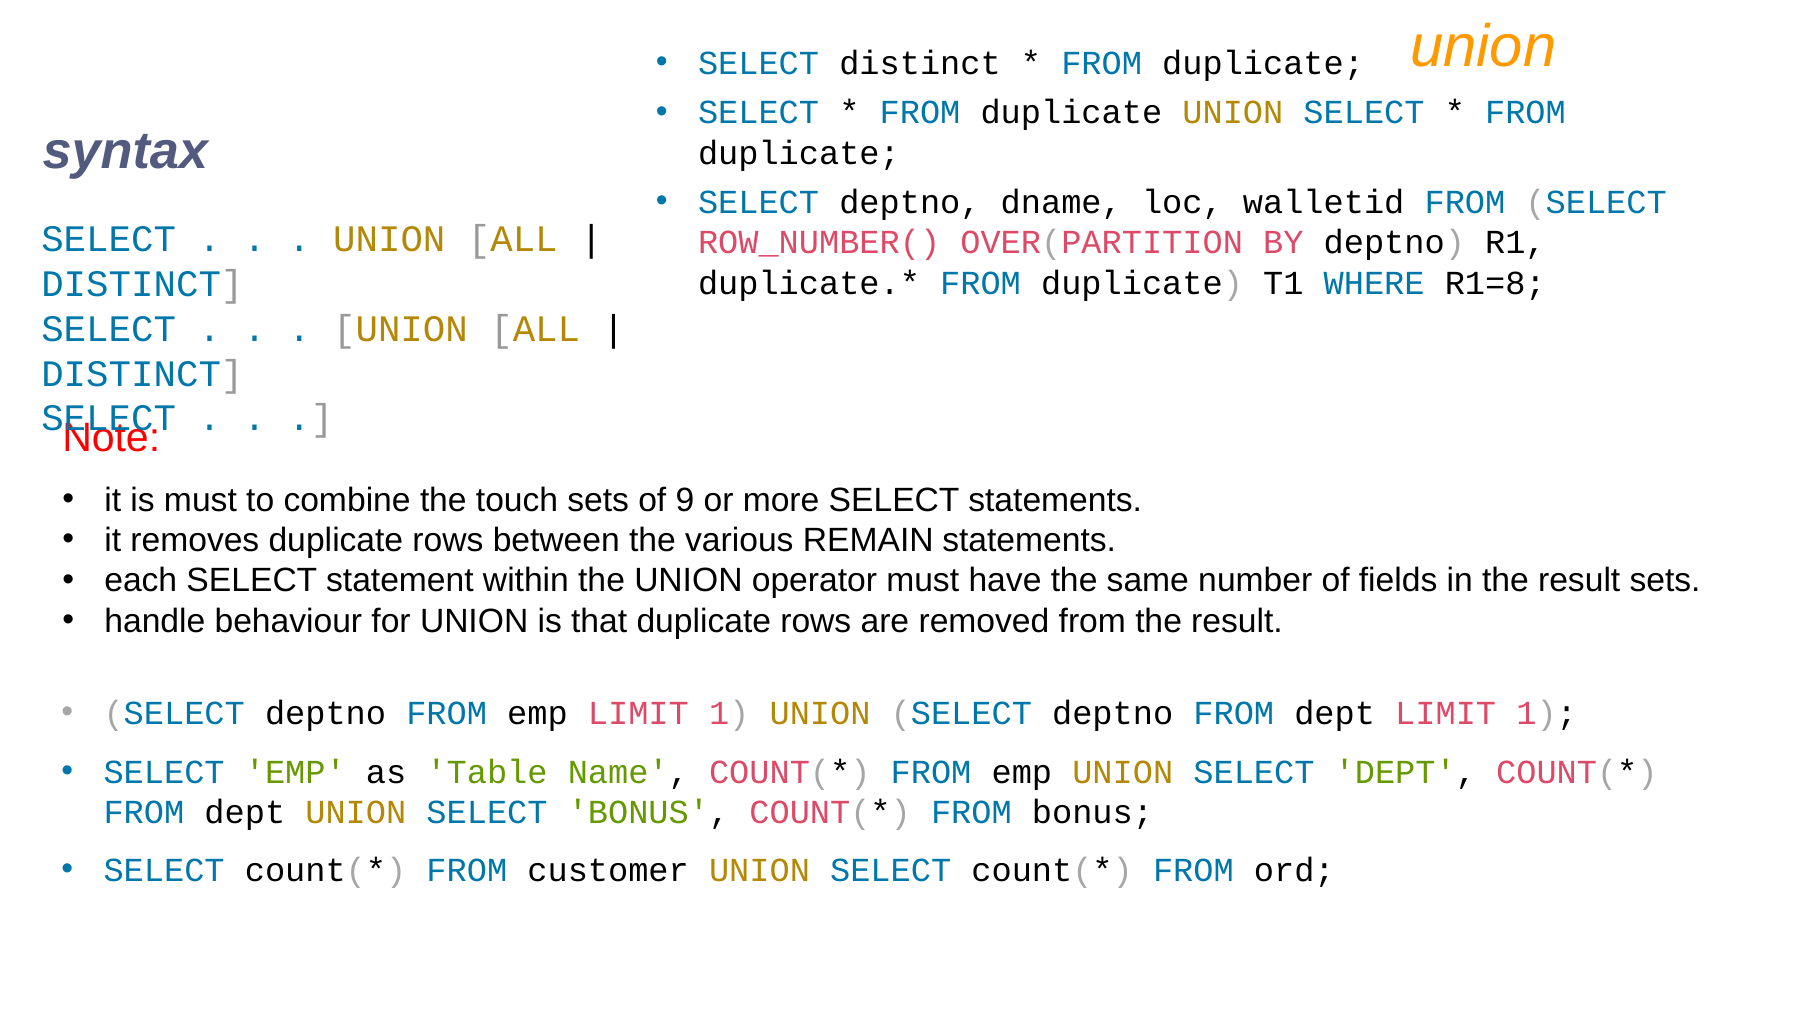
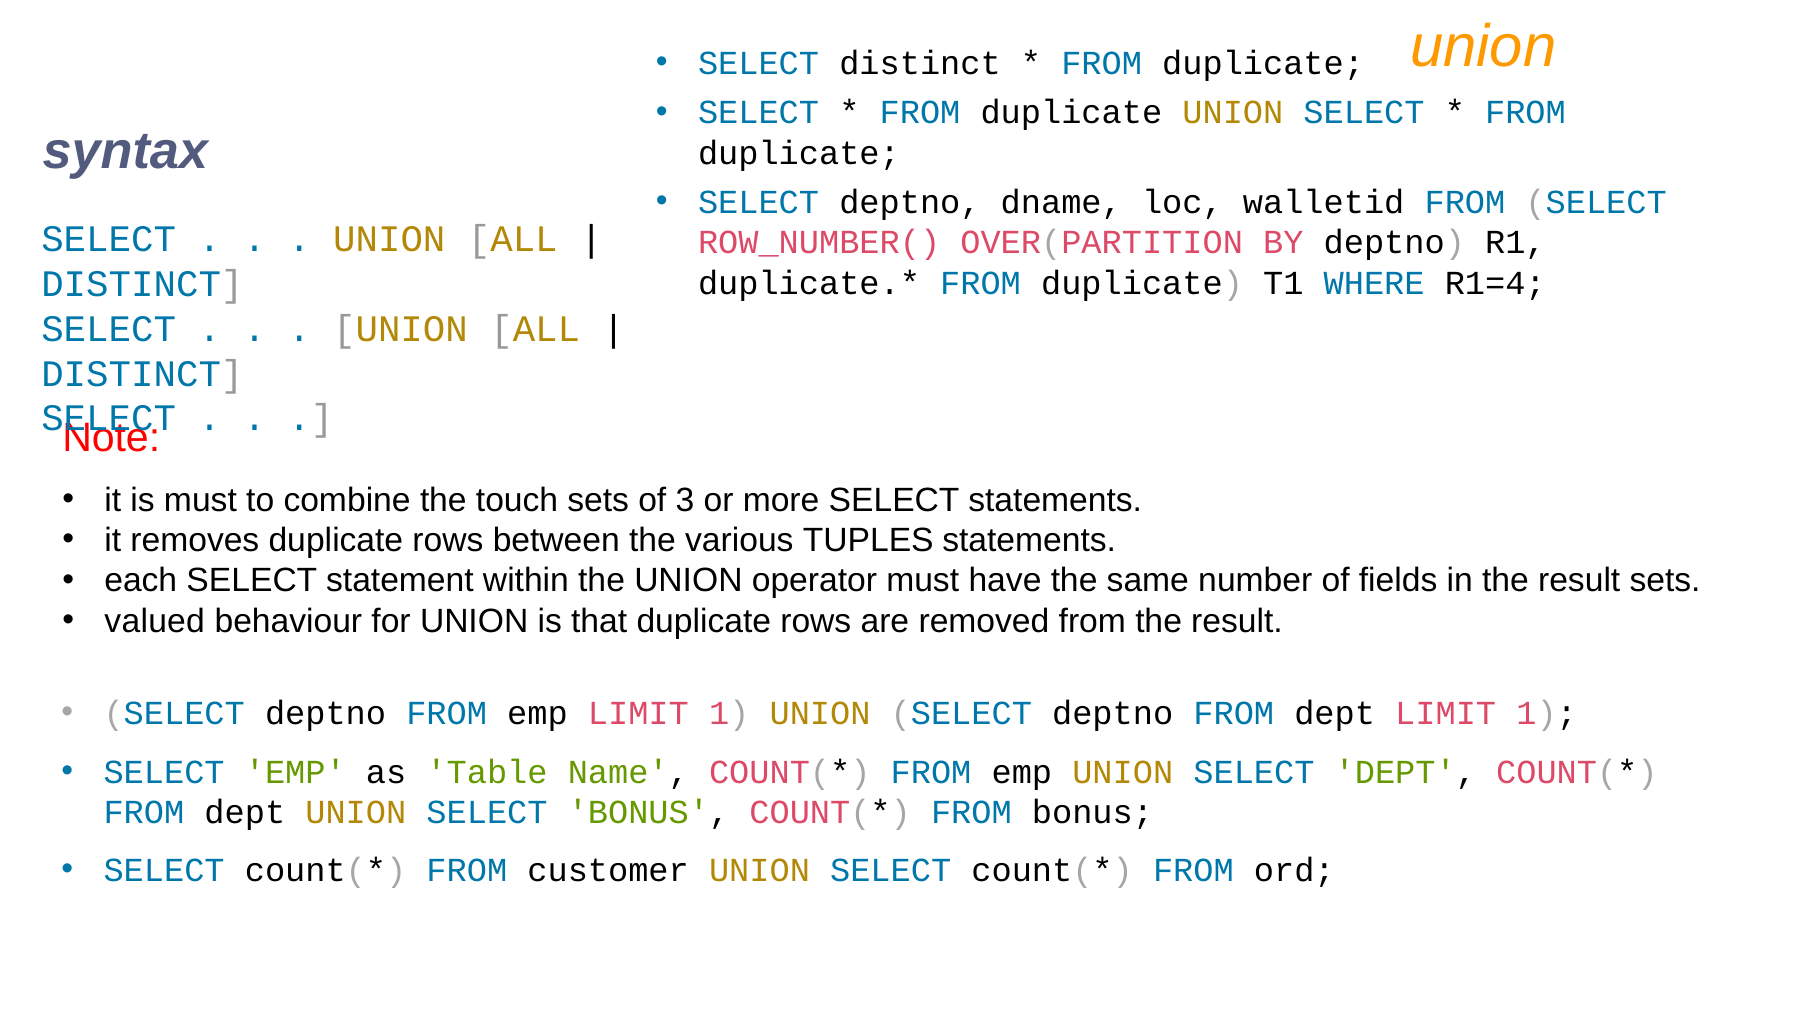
R1=8: R1=8 -> R1=4
9: 9 -> 3
REMAIN: REMAIN -> TUPLES
handle: handle -> valued
